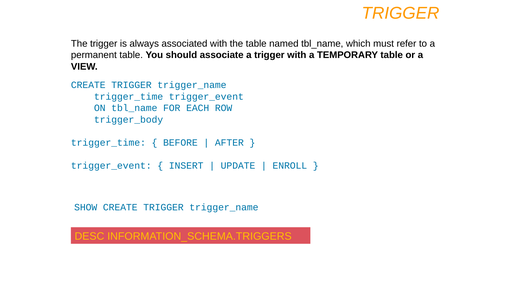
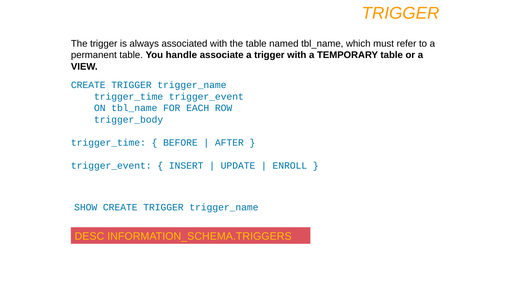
should: should -> handle
